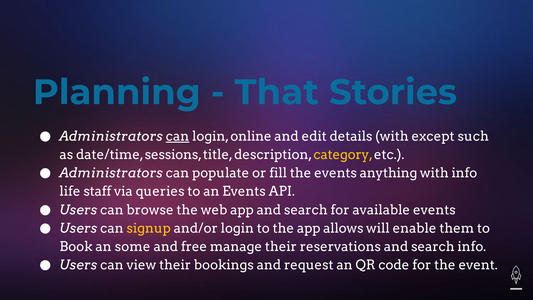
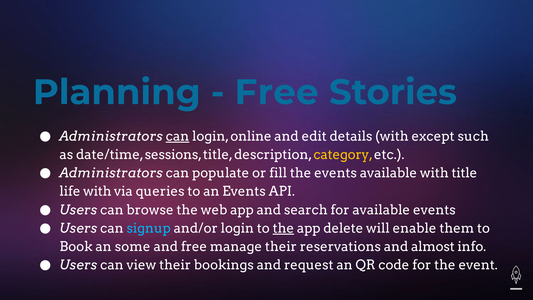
That at (277, 92): That -> Free
events anything: anything -> available
with info: info -> title
life staff: staff -> with
signup colour: yellow -> light blue
the at (283, 228) underline: none -> present
allows: allows -> delete
reservations and search: search -> almost
